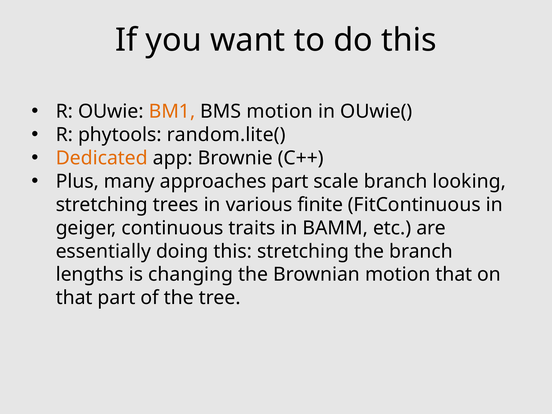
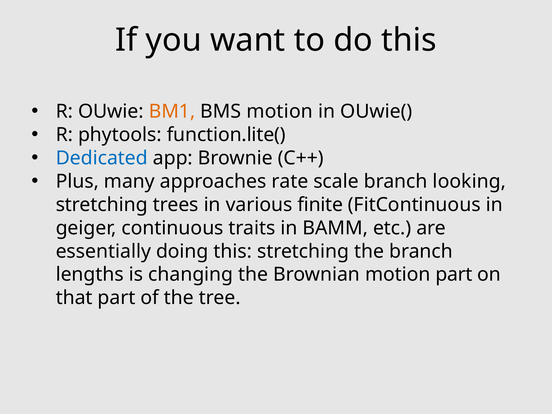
random.lite(: random.lite( -> function.lite(
Dedicated colour: orange -> blue
approaches part: part -> rate
motion that: that -> part
